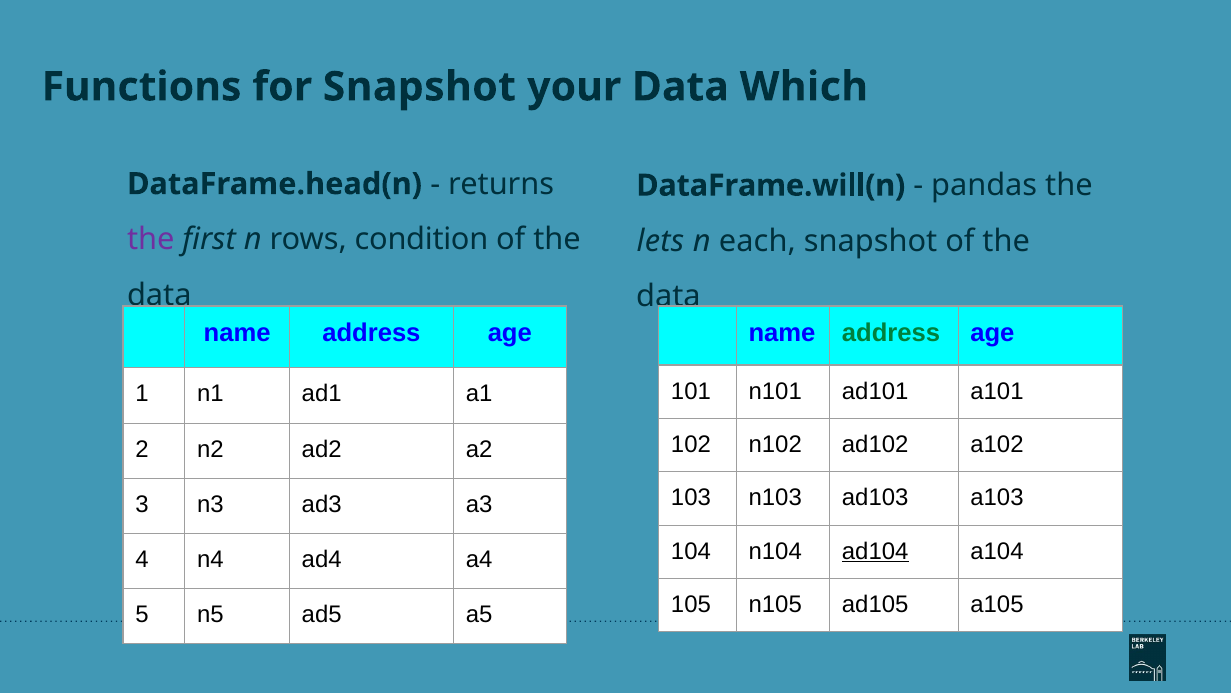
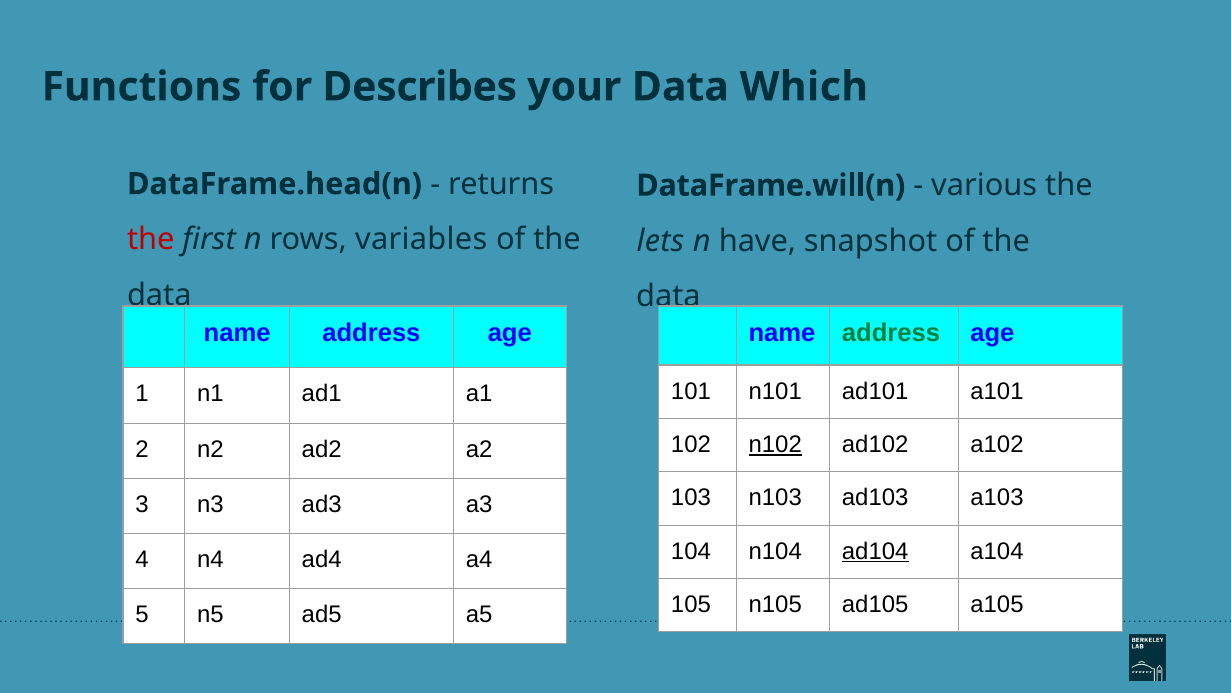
for Snapshot: Snapshot -> Describes
pandas: pandas -> various
the at (151, 239) colour: purple -> red
condition: condition -> variables
each: each -> have
n102 underline: none -> present
